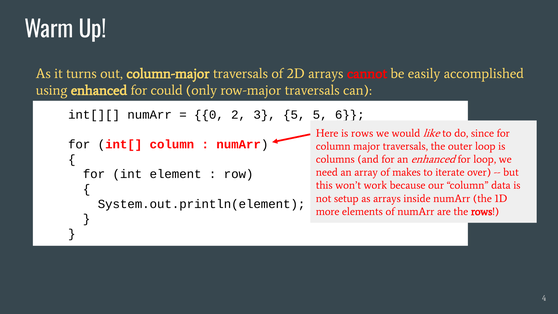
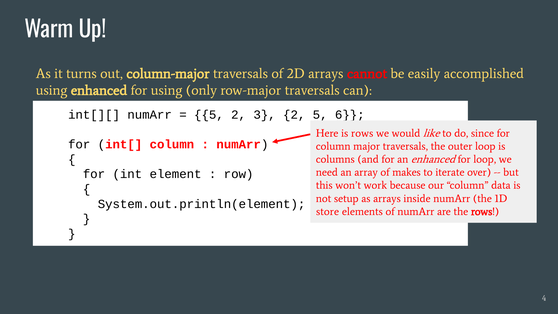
for could: could -> using
0 at (209, 115): 0 -> 5
3 5: 5 -> 2
more: more -> store
